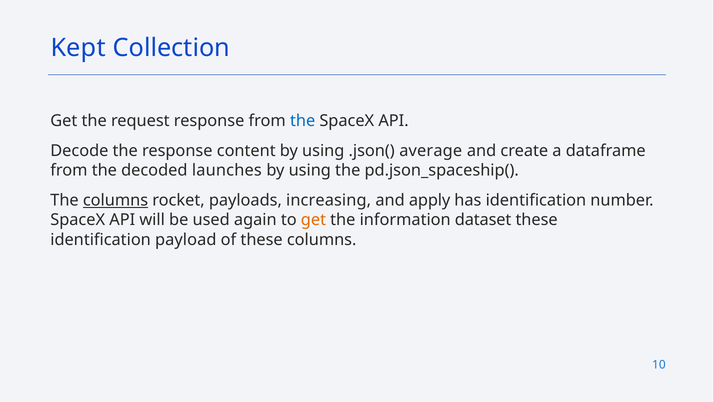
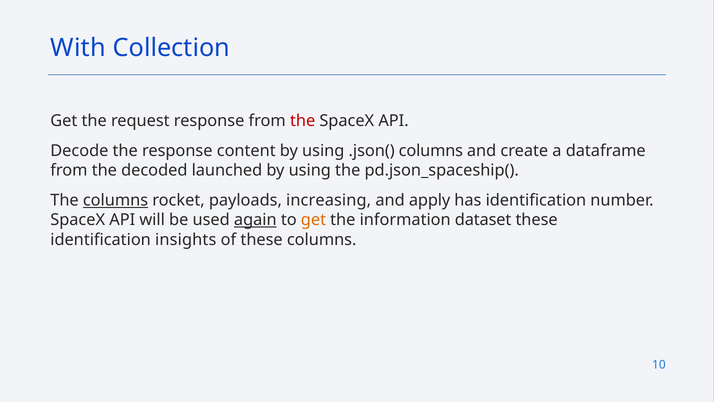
Kept: Kept -> With
the at (303, 121) colour: blue -> red
.json( average: average -> columns
launches: launches -> launched
again underline: none -> present
payload: payload -> insights
